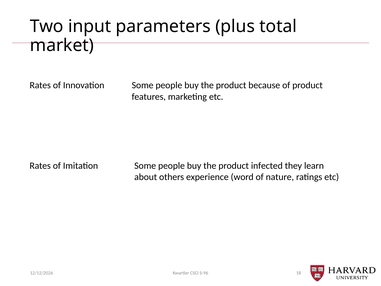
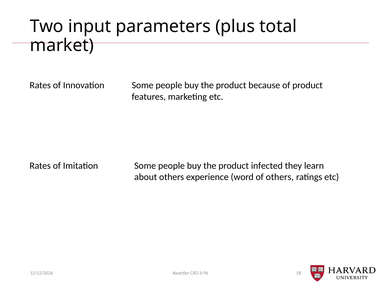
of nature: nature -> others
